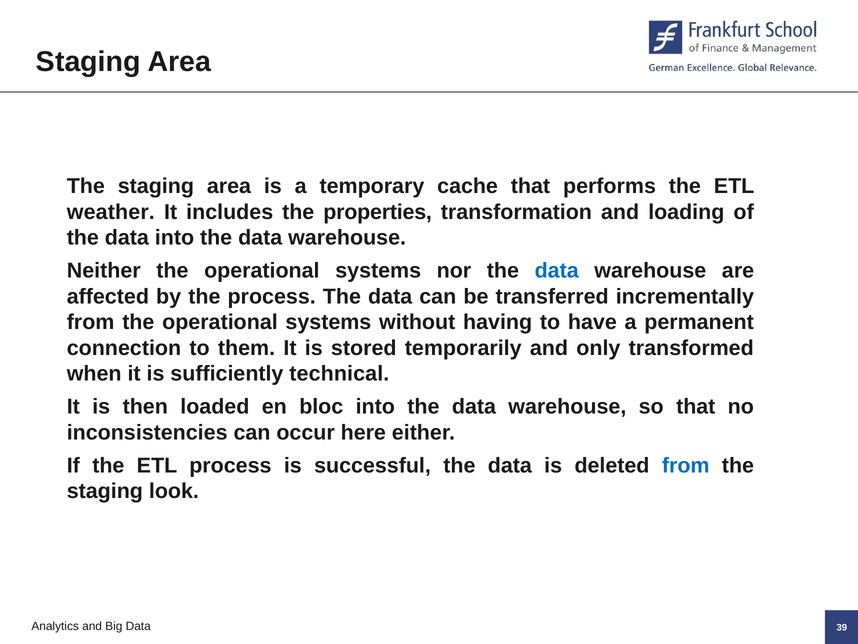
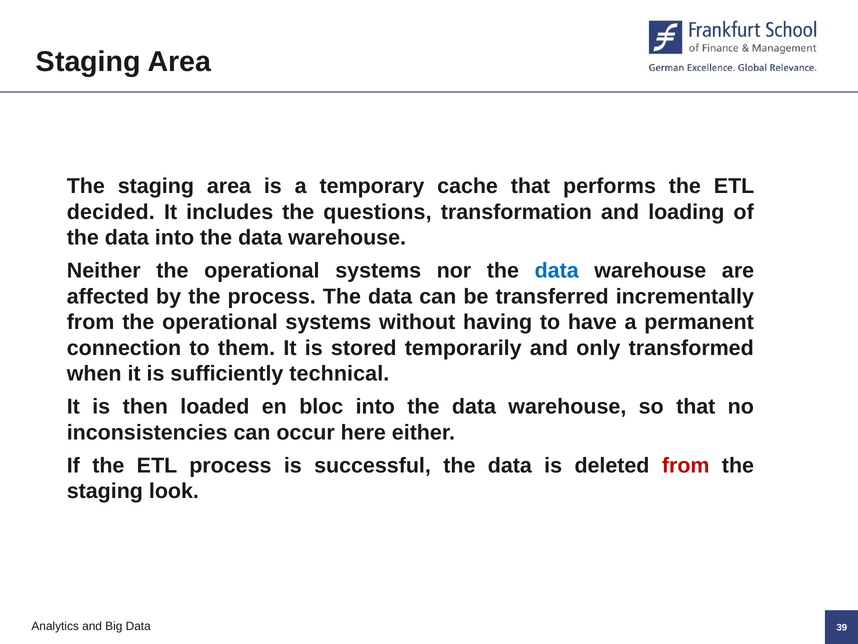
weather: weather -> decided
properties: properties -> questions
from at (686, 465) colour: blue -> red
